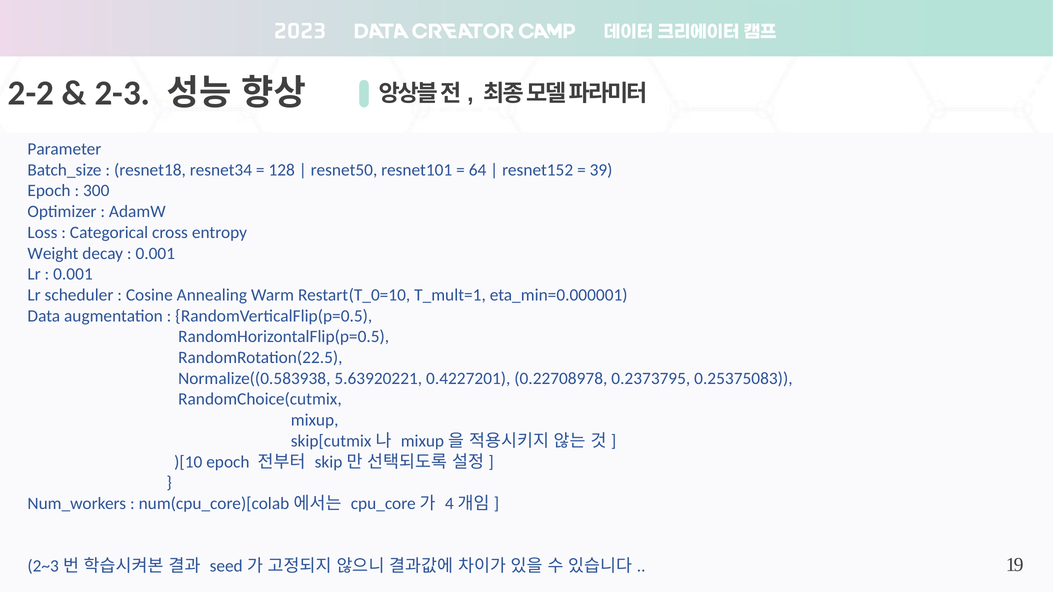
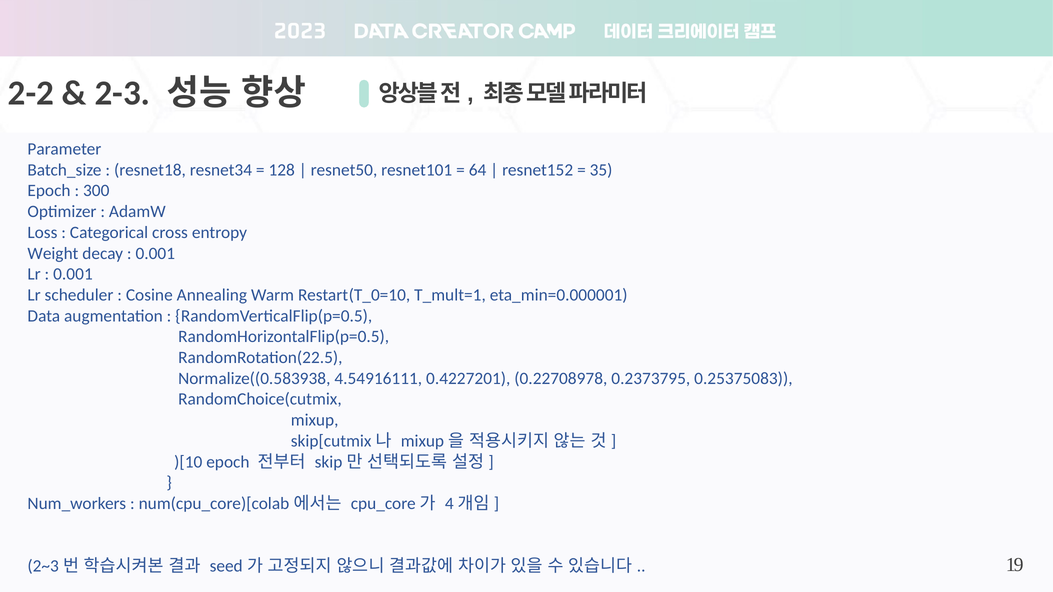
39: 39 -> 35
5.63920221: 5.63920221 -> 4.54916111
